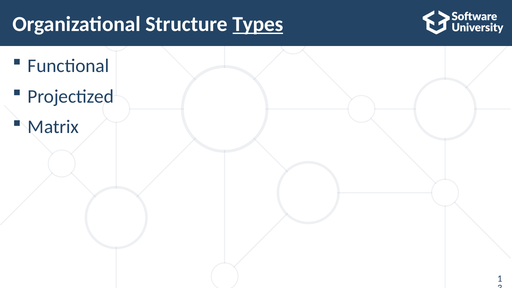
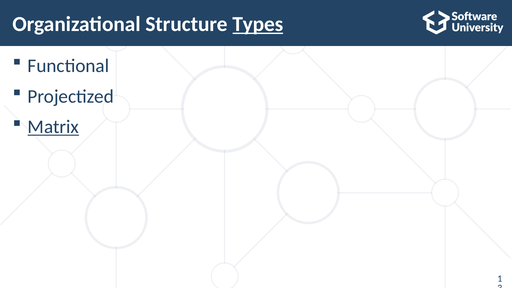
Matrix underline: none -> present
